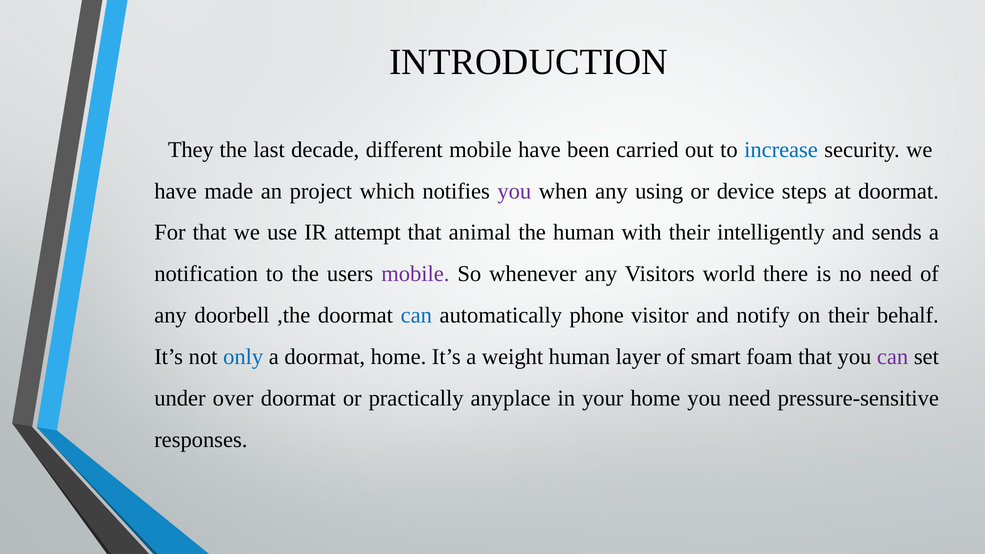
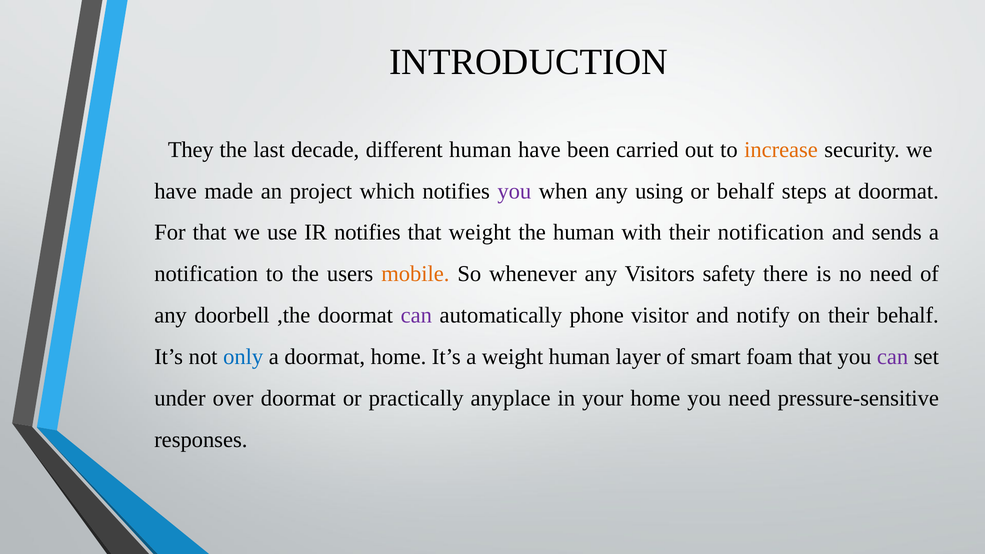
different mobile: mobile -> human
increase colour: blue -> orange
or device: device -> behalf
IR attempt: attempt -> notifies
that animal: animal -> weight
their intelligently: intelligently -> notification
mobile at (415, 274) colour: purple -> orange
world: world -> safety
can at (416, 315) colour: blue -> purple
